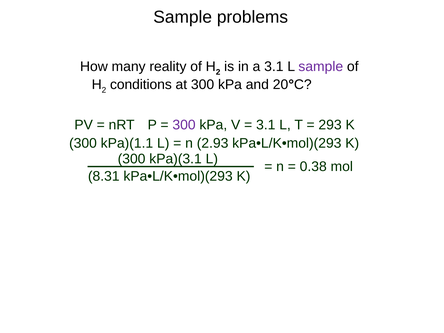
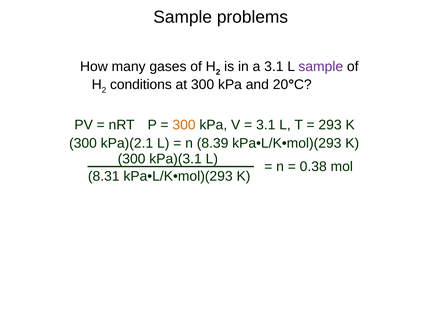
reality: reality -> gases
300 at (184, 125) colour: purple -> orange
kPa)(1.1: kPa)(1.1 -> kPa)(2.1
2.93: 2.93 -> 8.39
